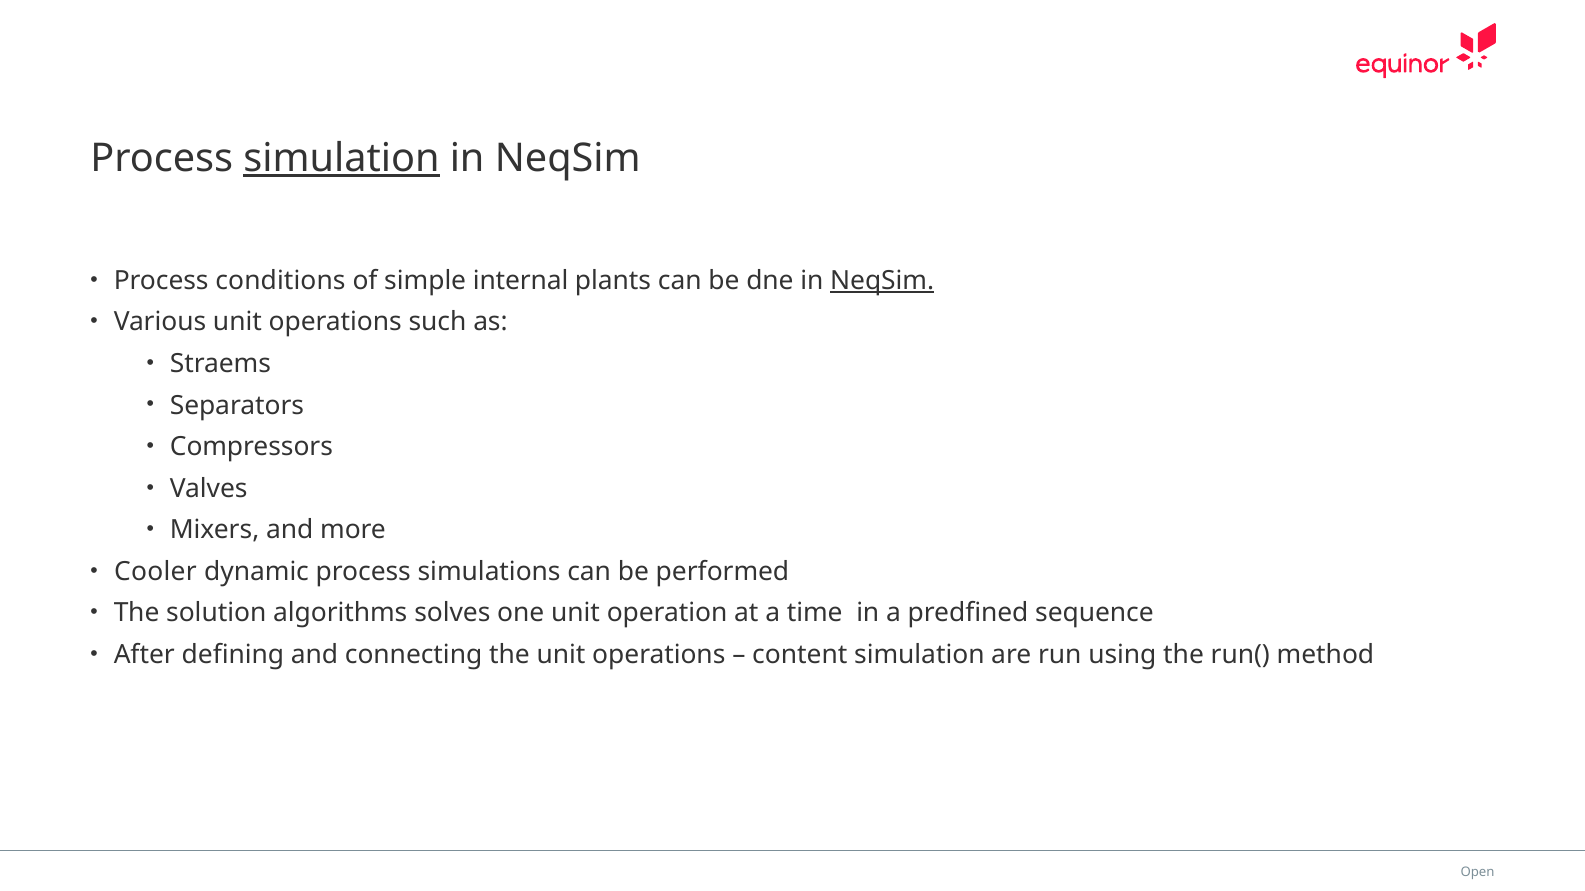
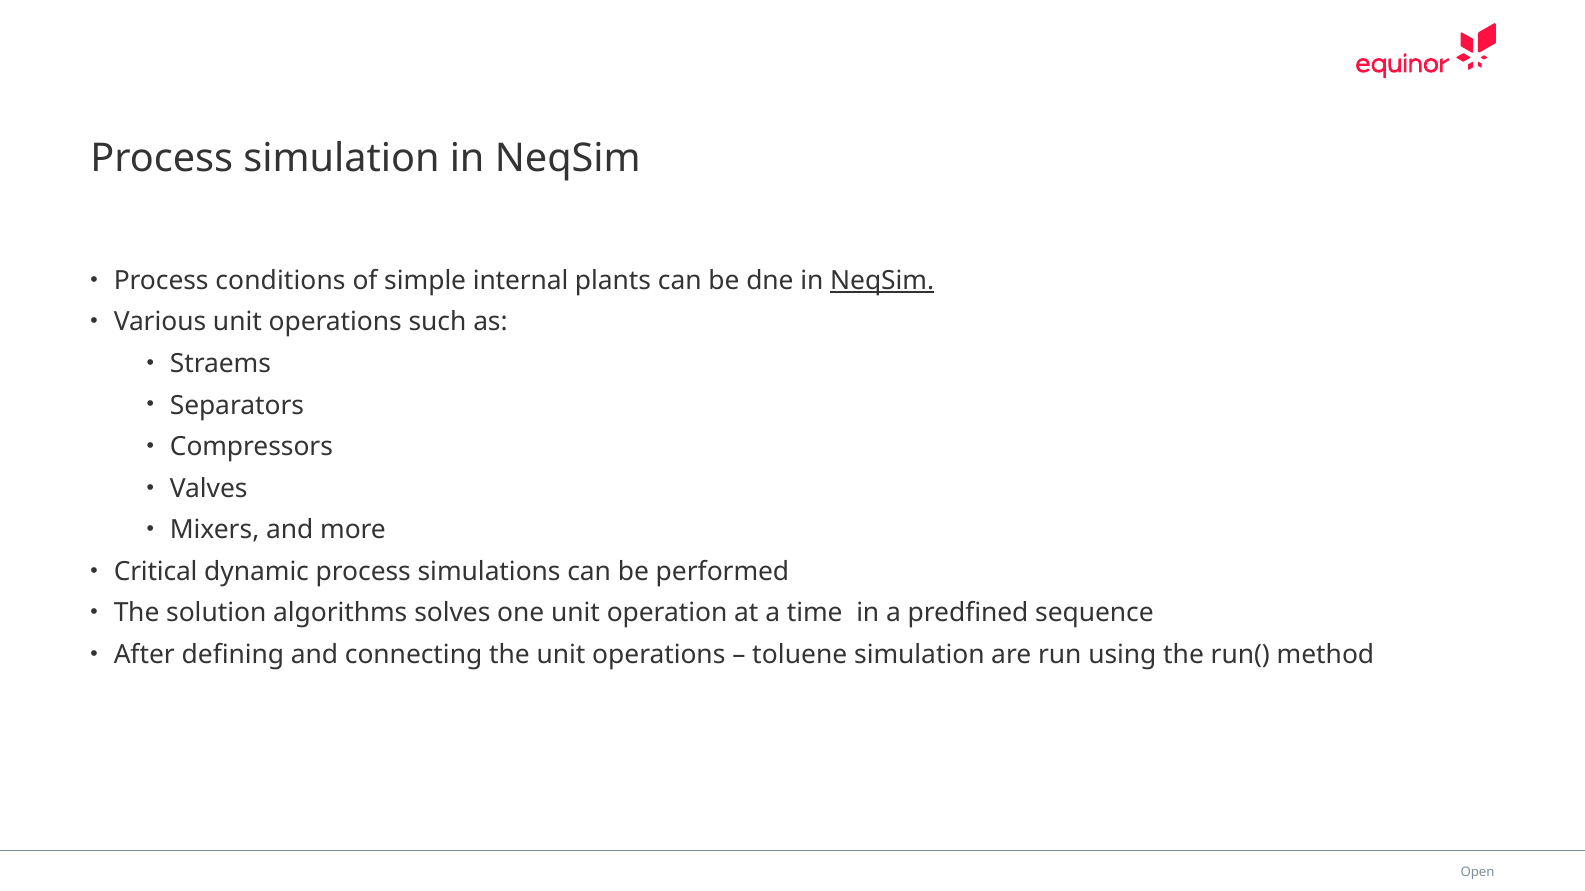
simulation at (342, 159) underline: present -> none
Cooler: Cooler -> Critical
content: content -> toluene
